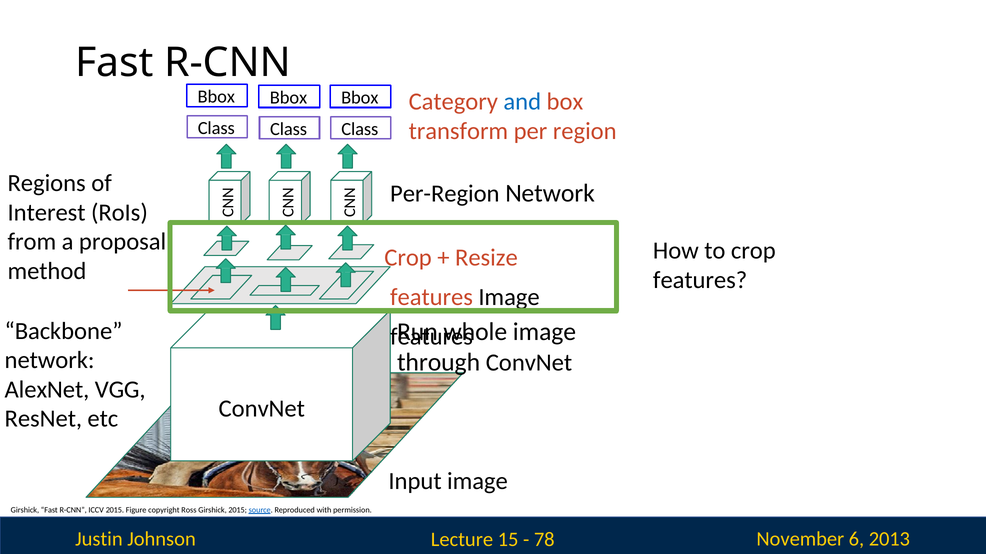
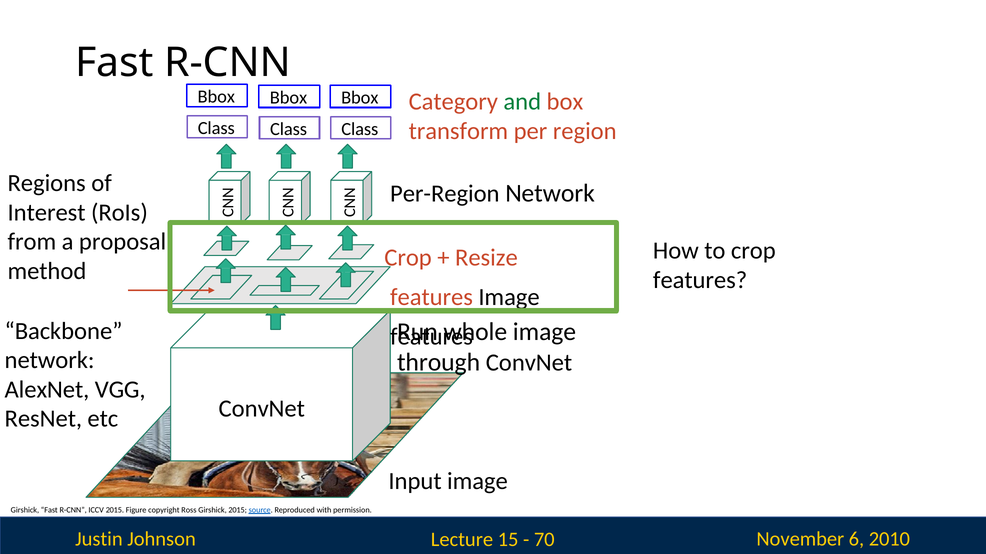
and colour: blue -> green
78: 78 -> 70
2013: 2013 -> 2010
